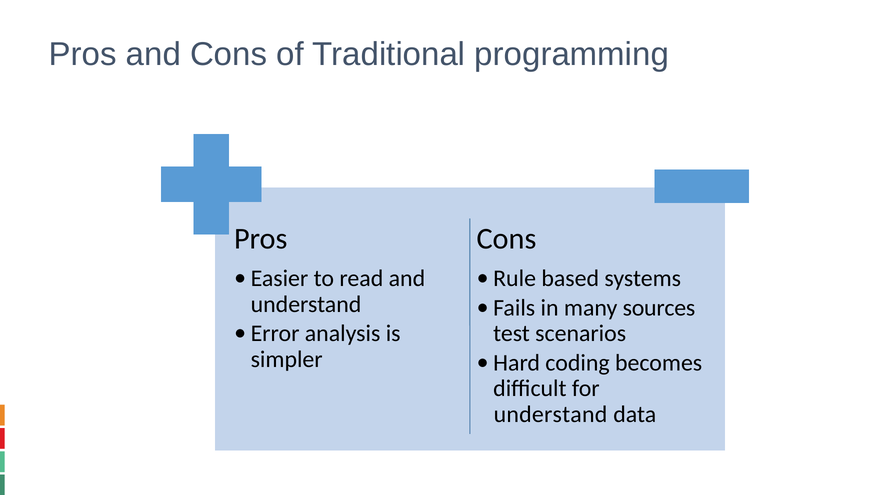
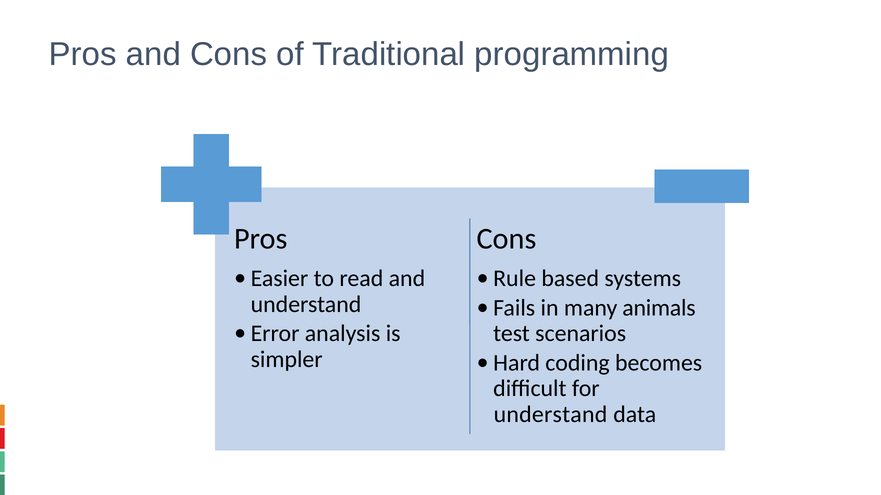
sources: sources -> animals
